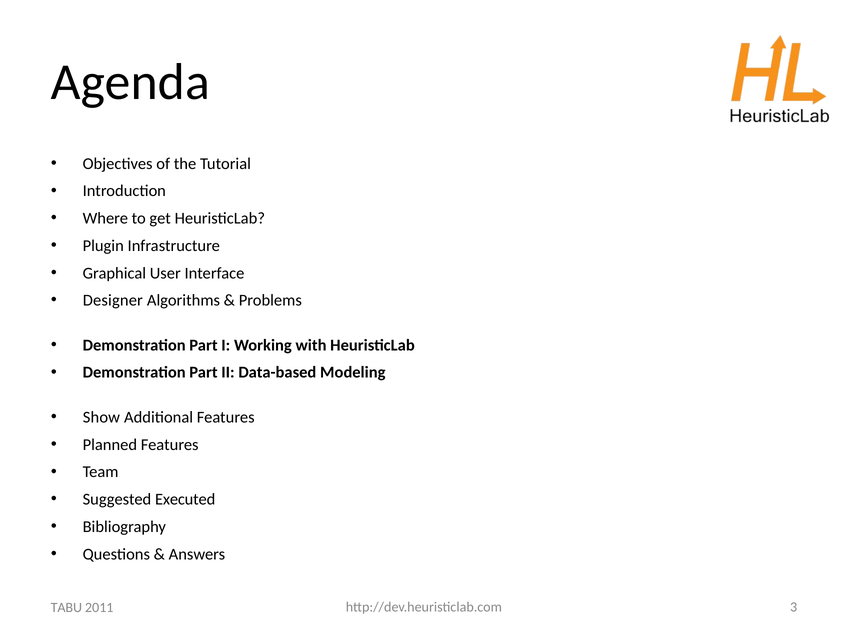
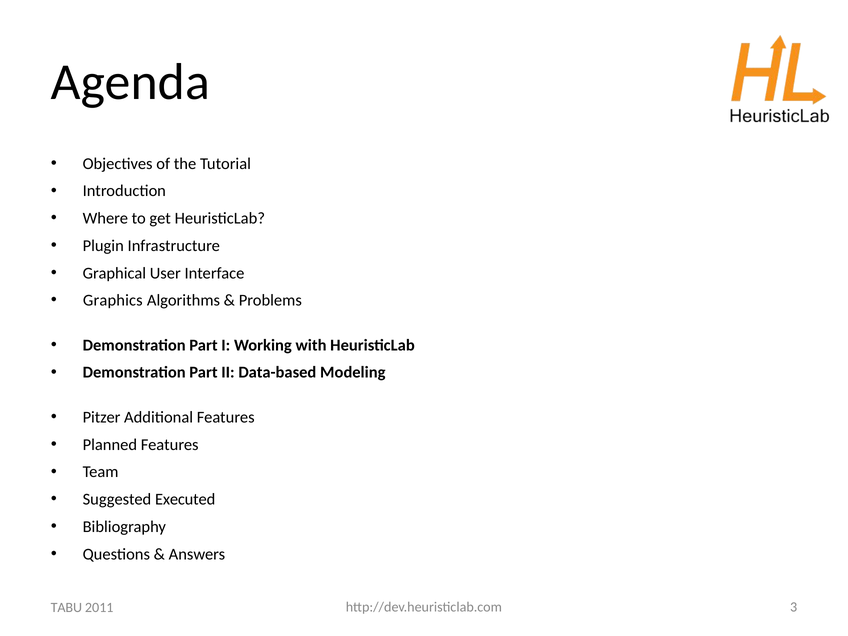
Designer: Designer -> Graphics
Show: Show -> Pitzer
